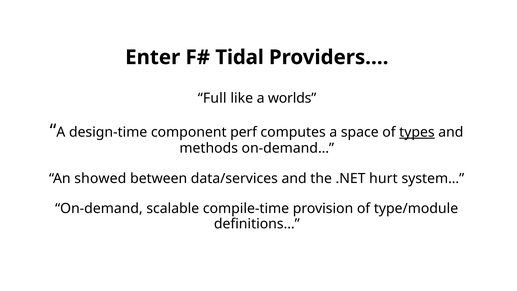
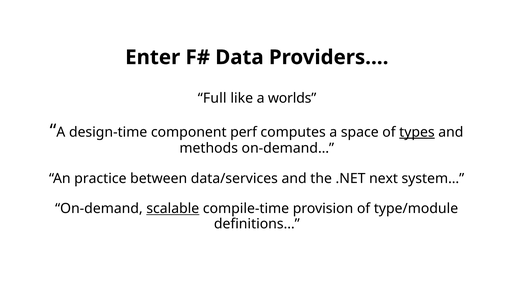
Tidal: Tidal -> Data
showed: showed -> practice
hurt: hurt -> next
scalable underline: none -> present
